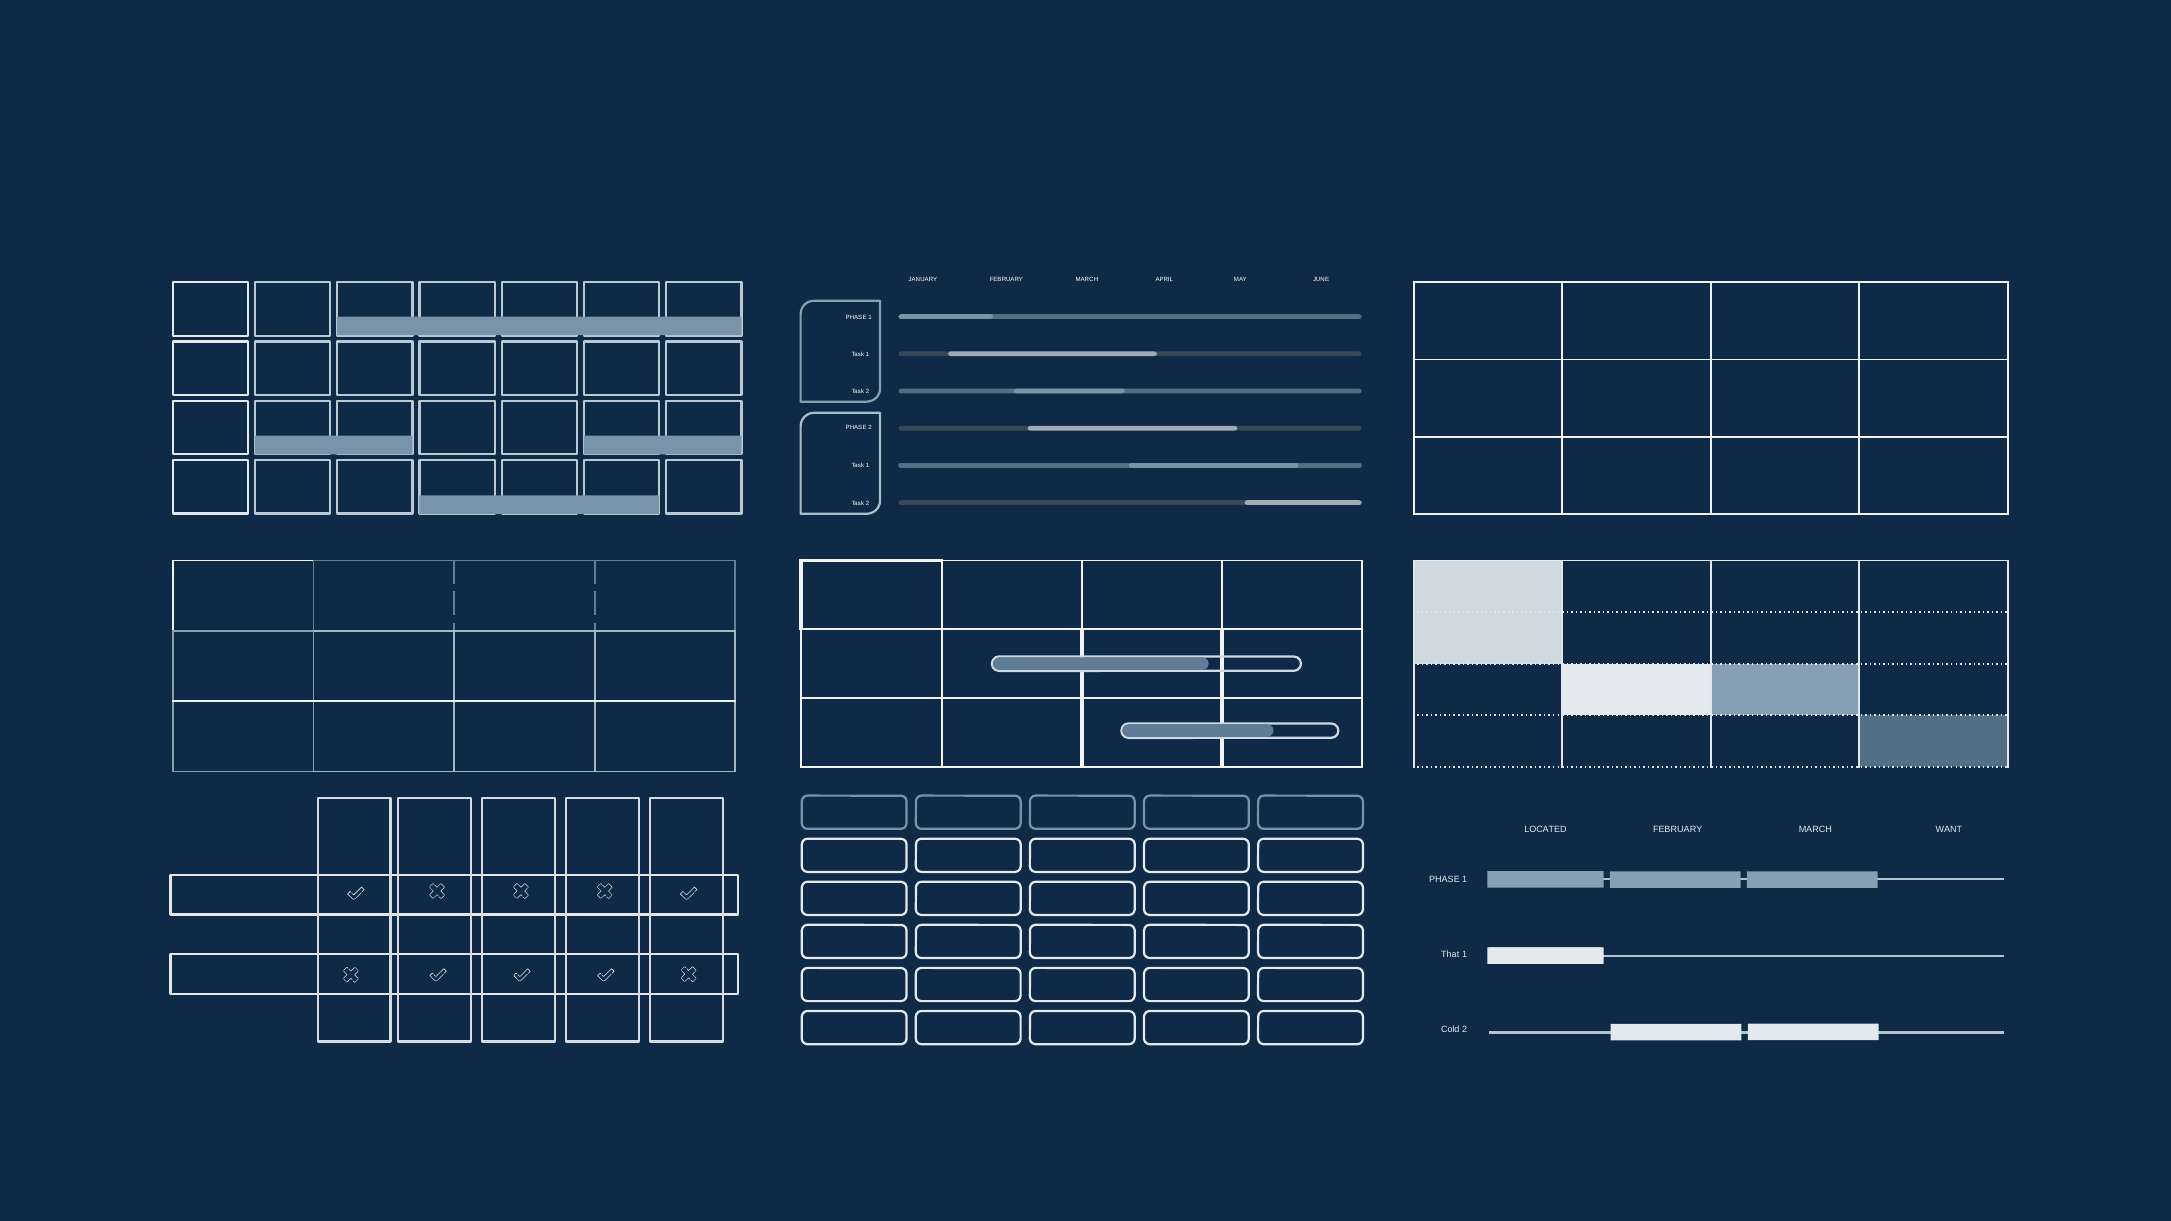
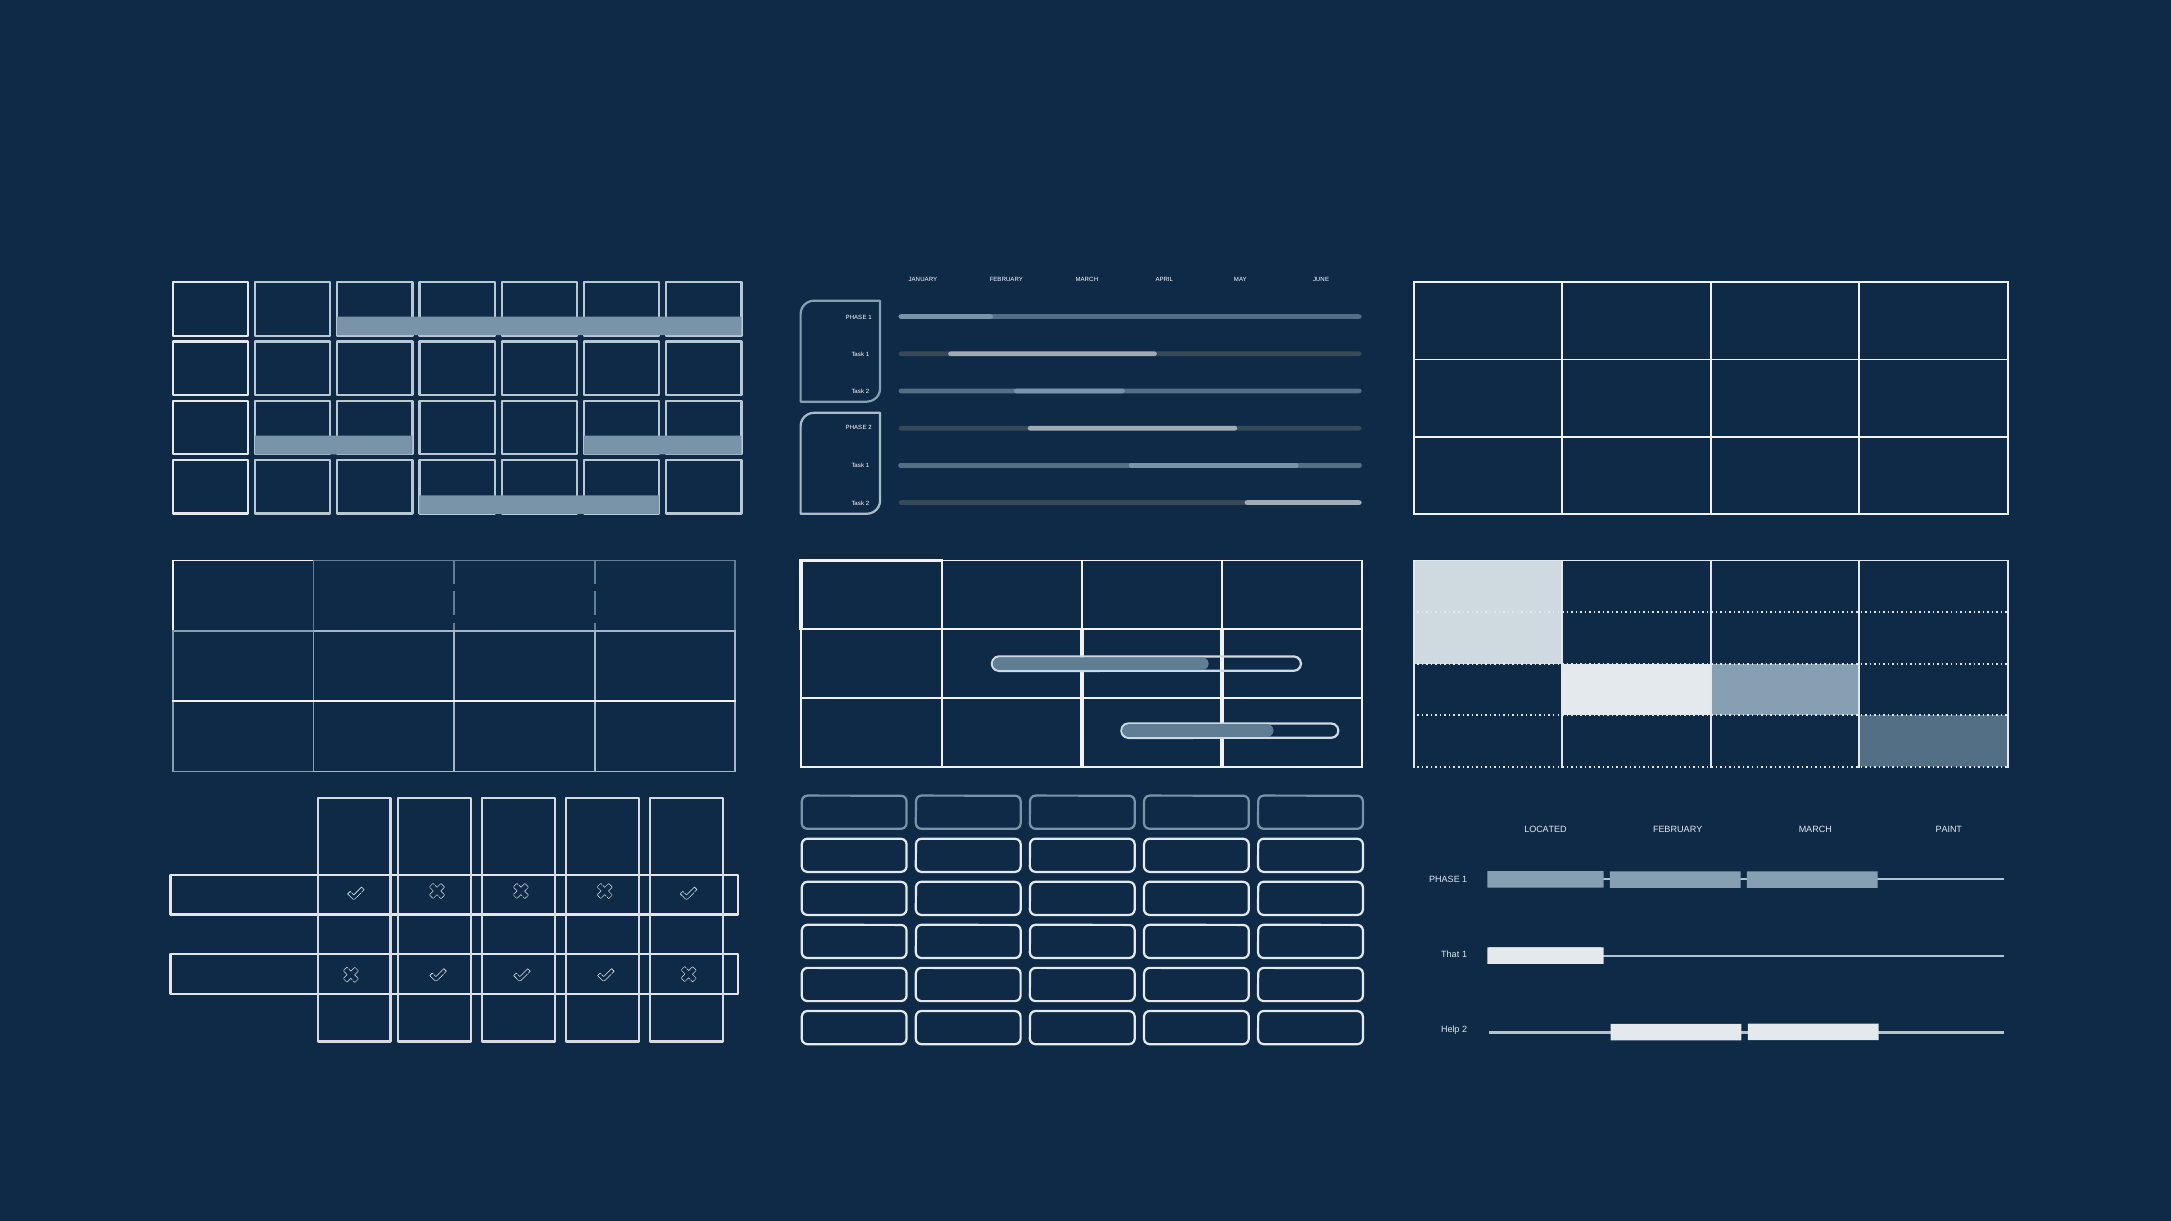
WANT: WANT -> PAINT
Cold: Cold -> Help
